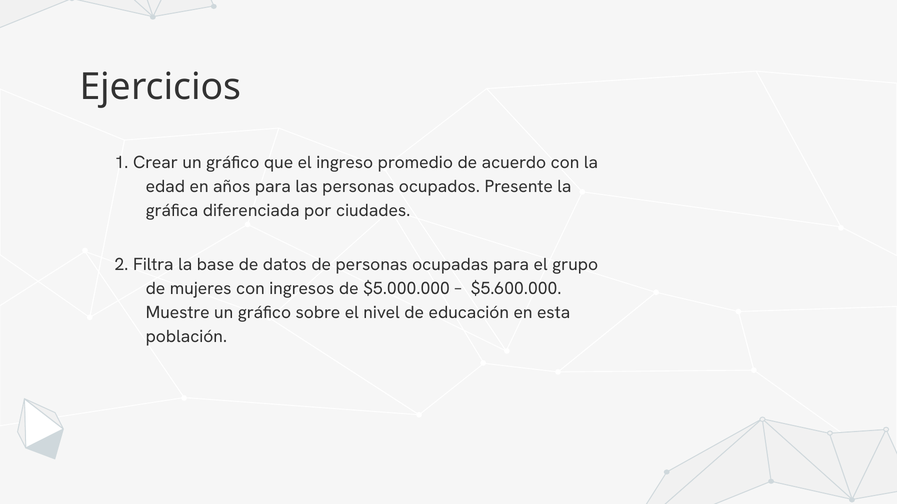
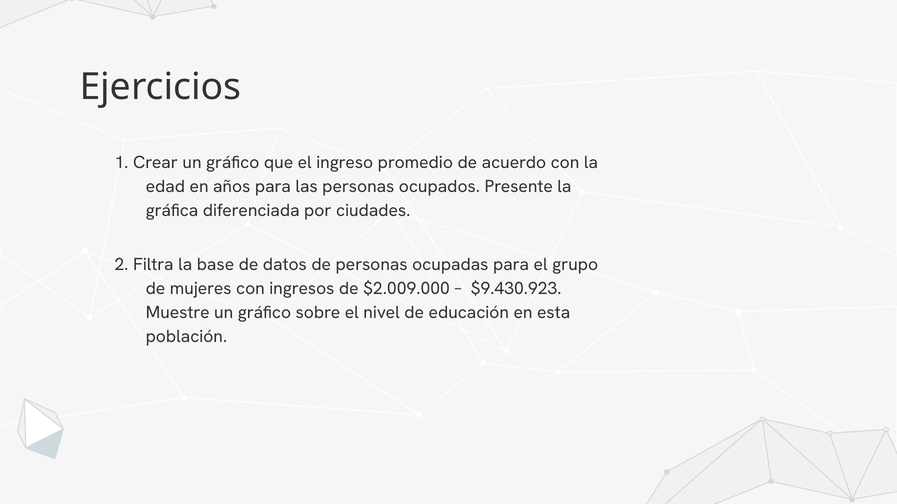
$5.000.000: $5.000.000 -> $2.009.000
$5.600.000: $5.600.000 -> $9.430.923
